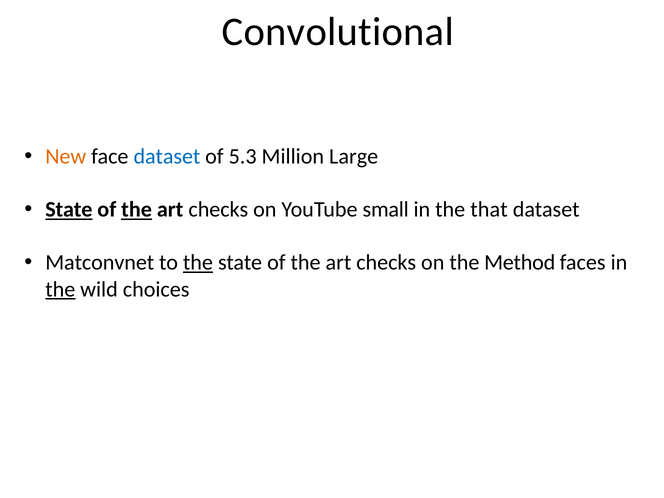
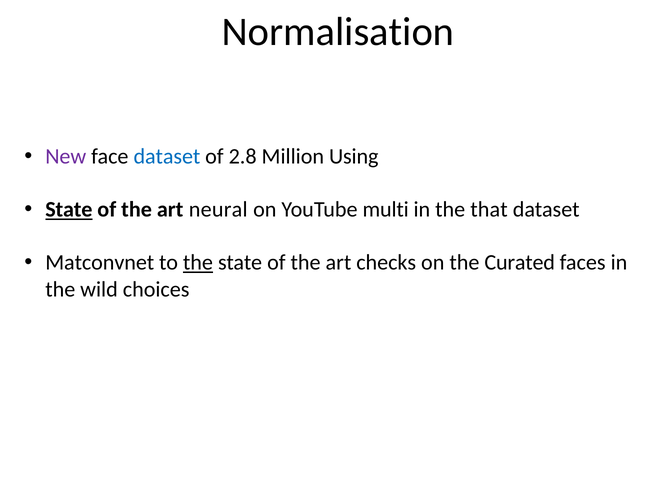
Convolutional: Convolutional -> Normalisation
New colour: orange -> purple
5.3: 5.3 -> 2.8
Large: Large -> Using
the at (137, 210) underline: present -> none
checks at (218, 210): checks -> neural
small: small -> multi
Method: Method -> Curated
the at (60, 289) underline: present -> none
